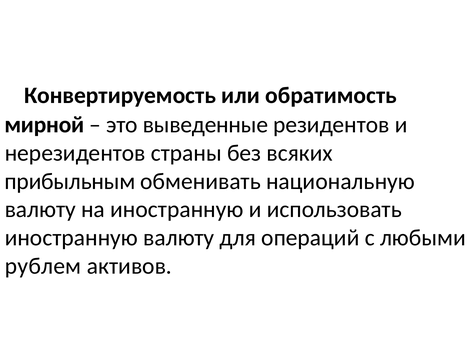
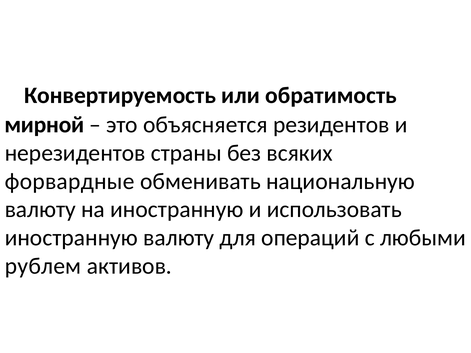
выведенные: выведенные -> объясняется
прибыльным: прибыльным -> форвардные
